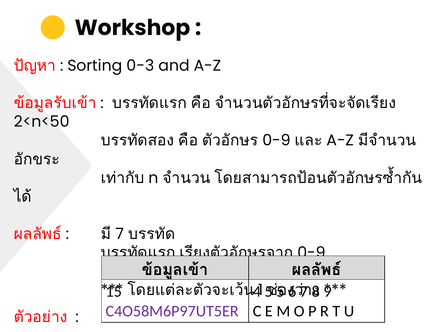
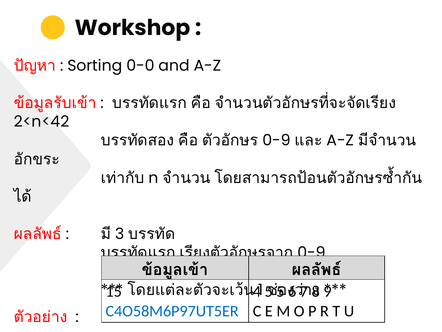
0-3: 0-3 -> 0-0
2<n<50: 2<n<50 -> 2<n<42
7 at (120, 234): 7 -> 3
C4O58M6P97UT5ER colour: purple -> blue
